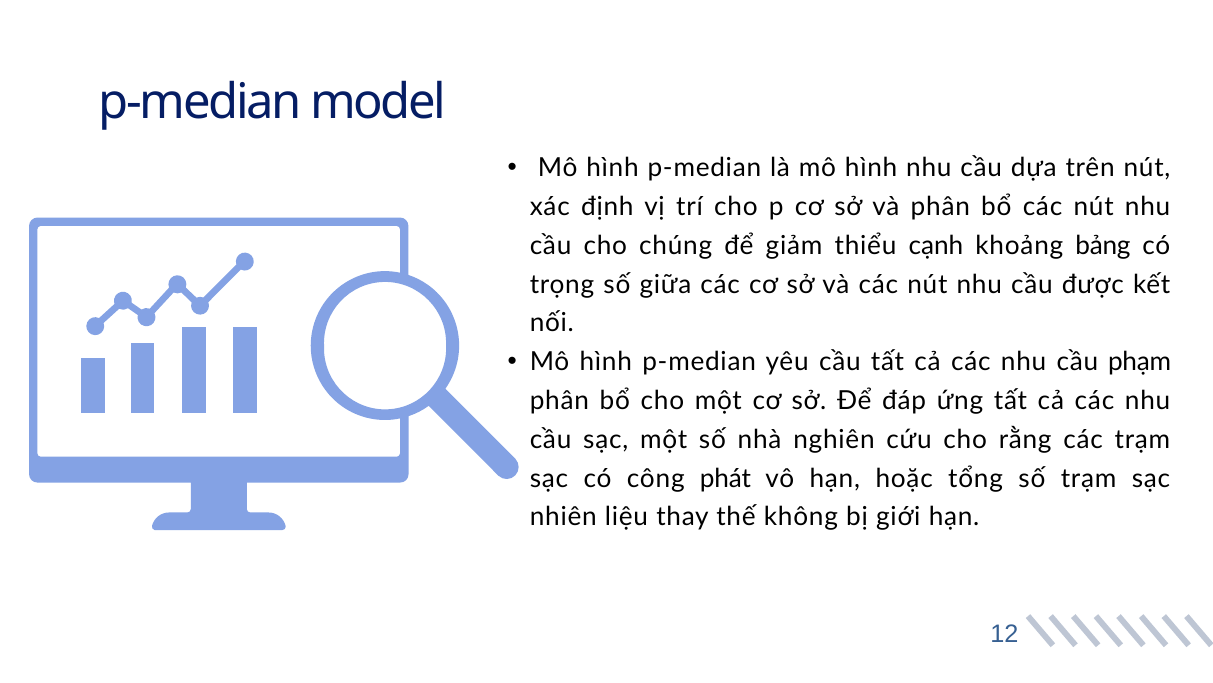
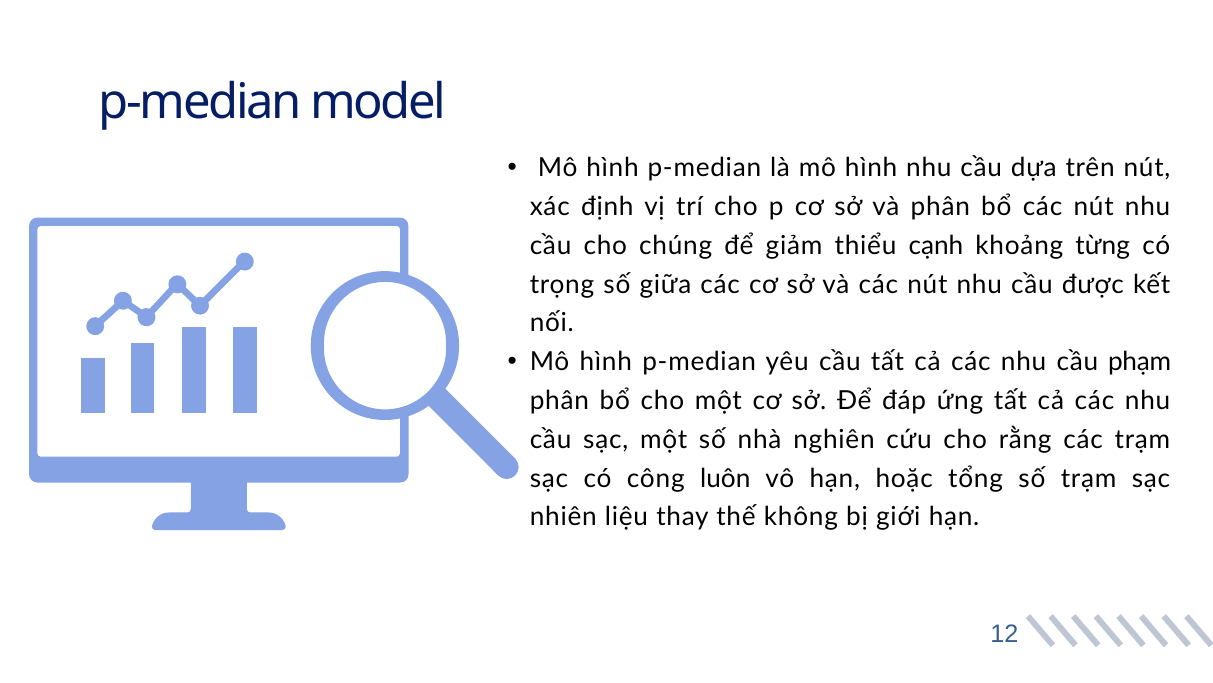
bảng: bảng -> từng
phát: phát -> luôn
